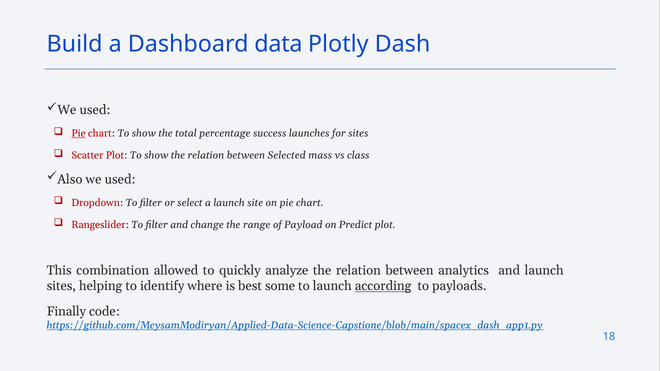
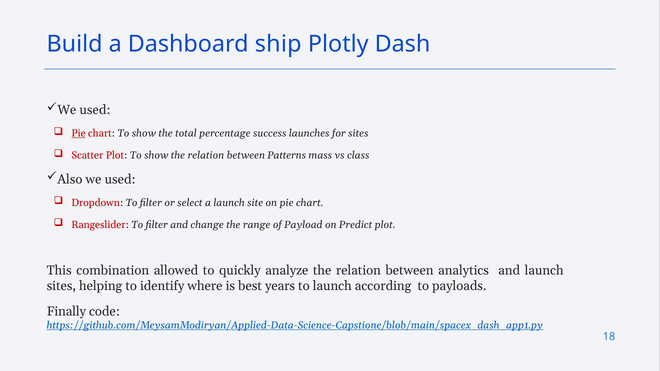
data: data -> ship
Selected: Selected -> Patterns
some: some -> years
according underline: present -> none
